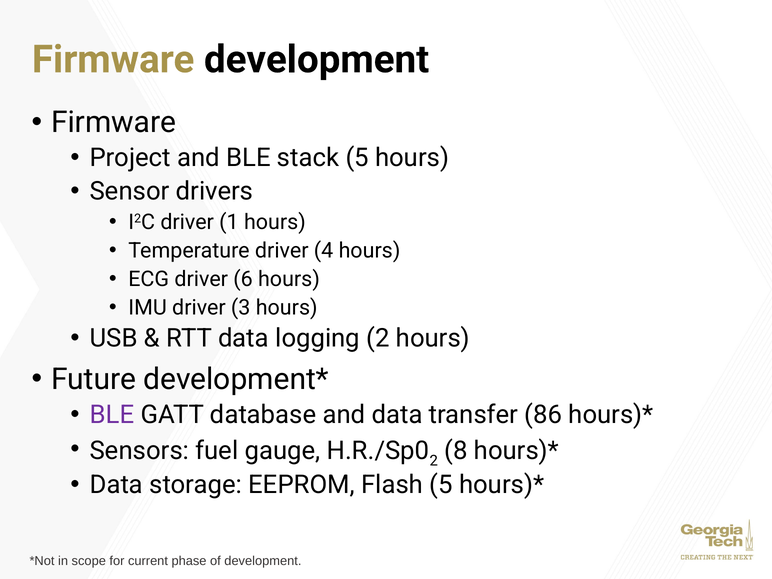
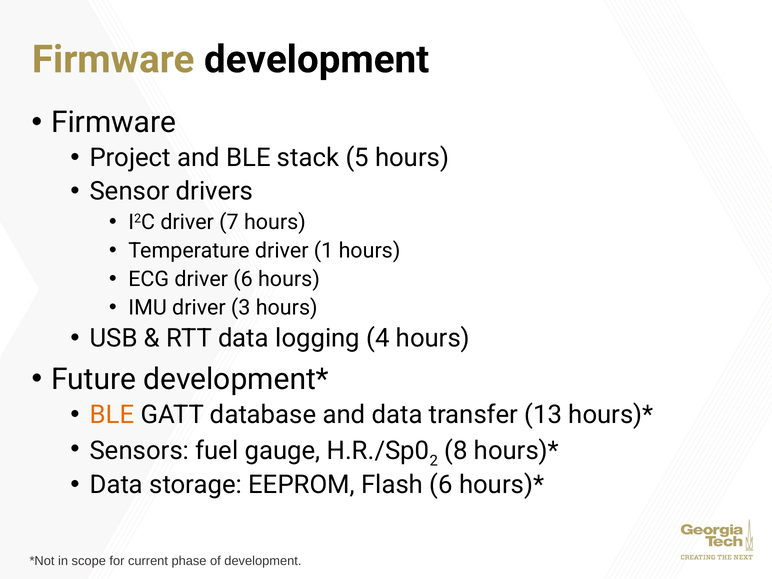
1: 1 -> 7
4: 4 -> 1
logging 2: 2 -> 4
BLE at (112, 415) colour: purple -> orange
86: 86 -> 13
Flash 5: 5 -> 6
